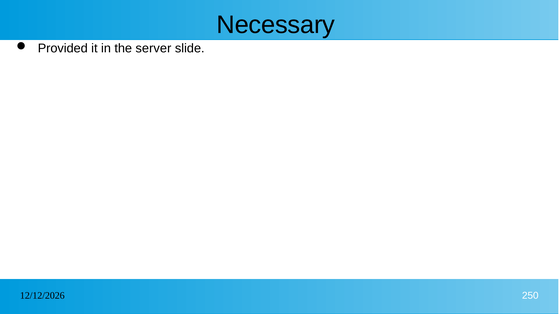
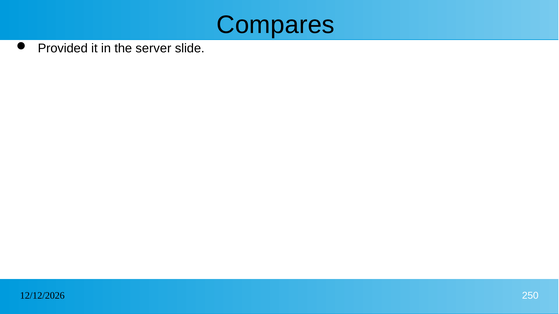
Necessary: Necessary -> Compares
